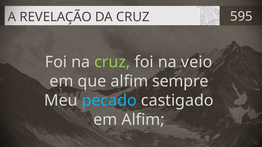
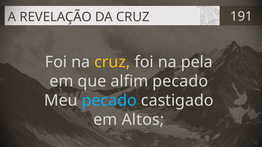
595: 595 -> 191
cruz at (112, 62) colour: light green -> yellow
veio: veio -> pela
alfim sempre: sempre -> pecado
em Alfim: Alfim -> Altos
